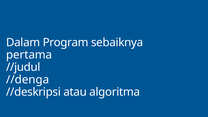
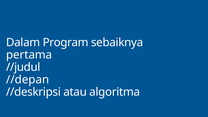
//denga: //denga -> //depan
